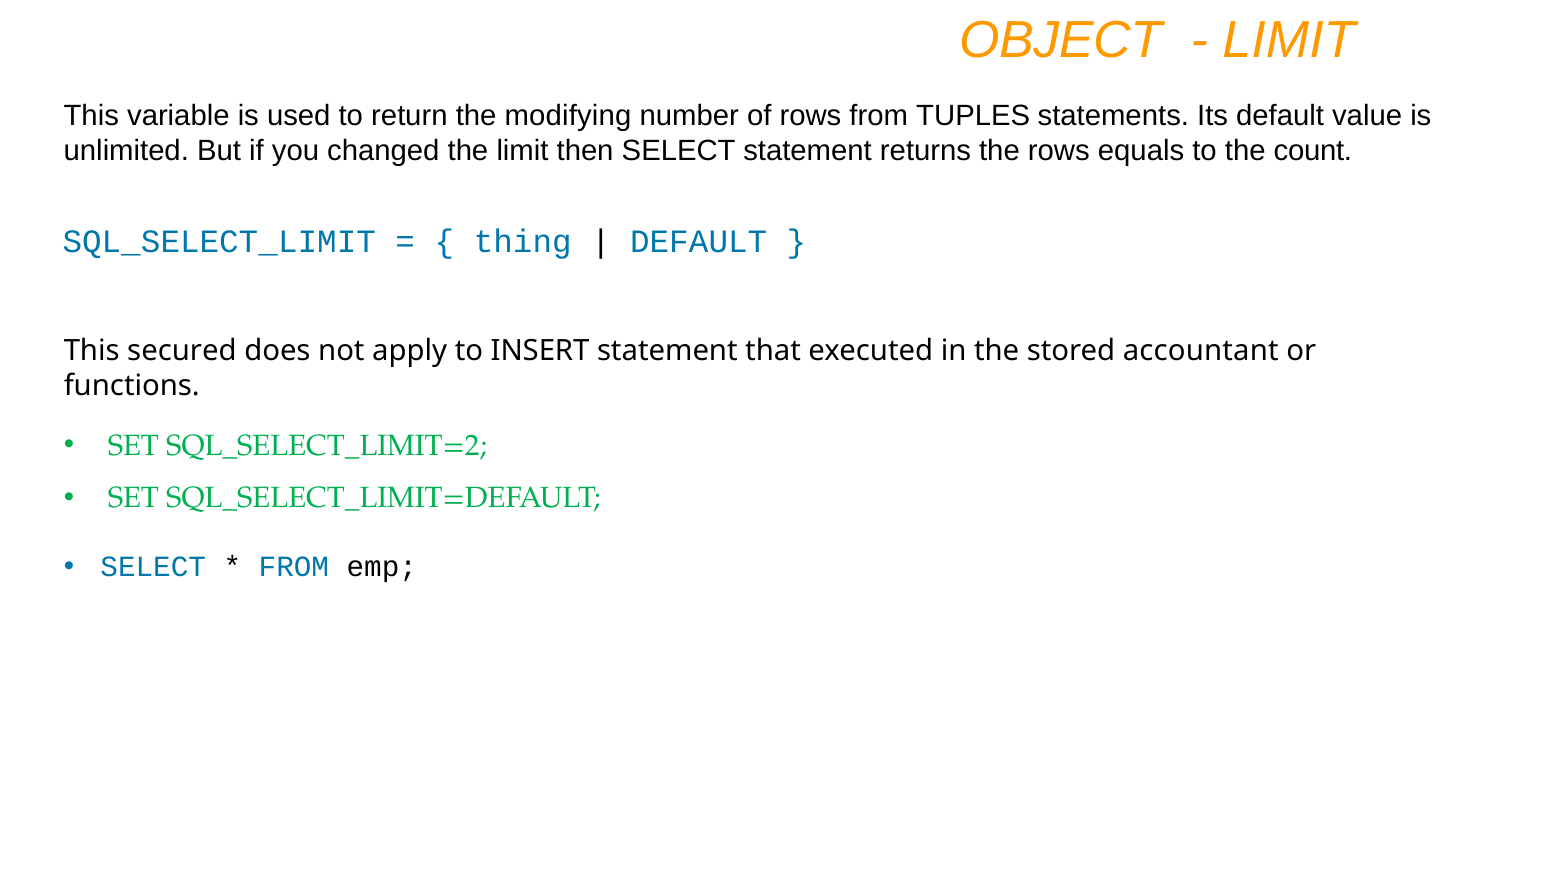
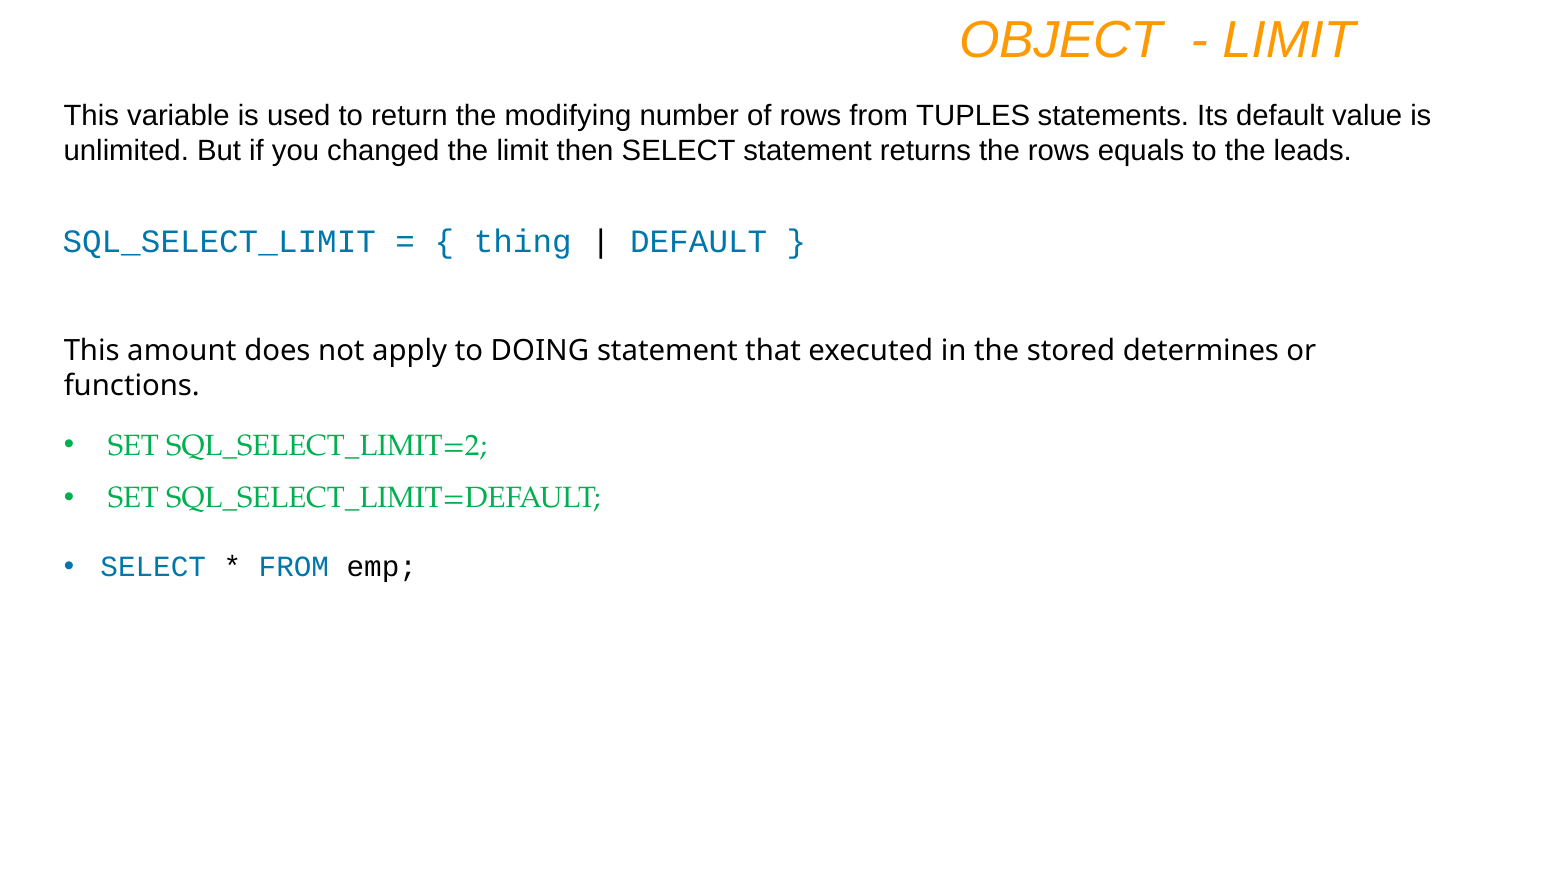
count: count -> leads
secured: secured -> amount
INSERT: INSERT -> DOING
accountant: accountant -> determines
